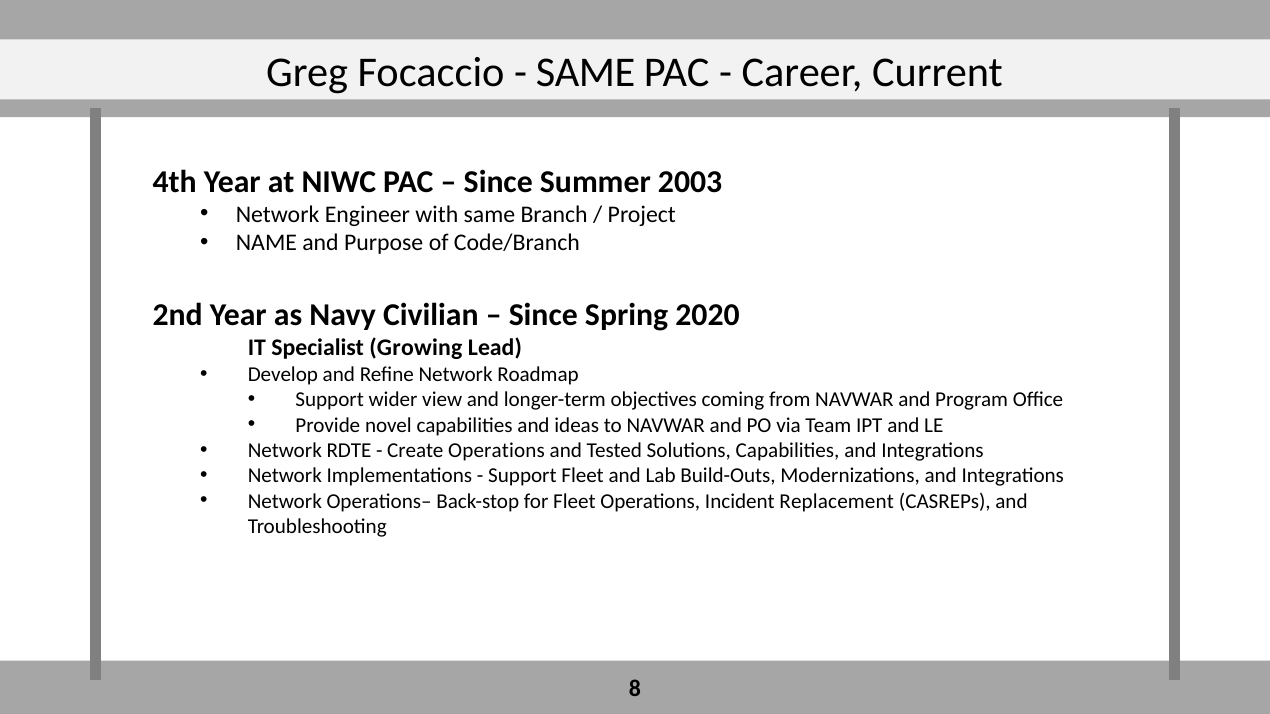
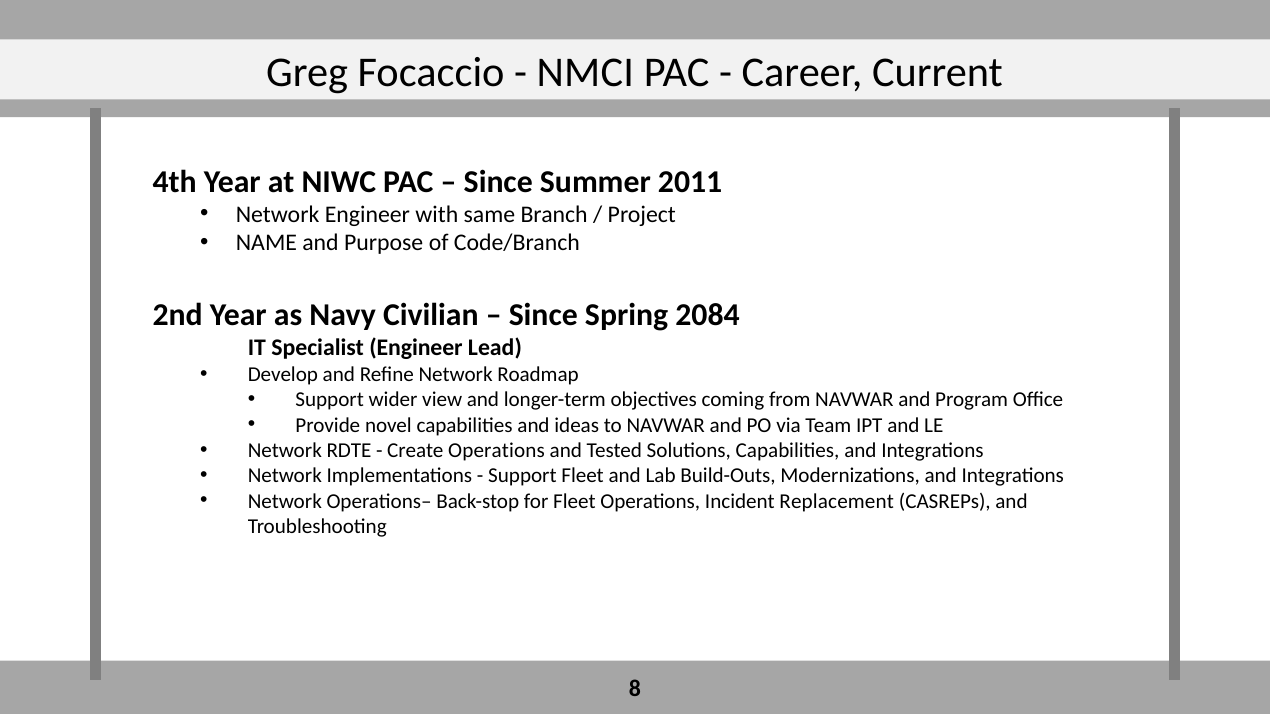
SAME at (586, 72): SAME -> NMCI
2003: 2003 -> 2011
2020: 2020 -> 2084
Specialist Growing: Growing -> Engineer
